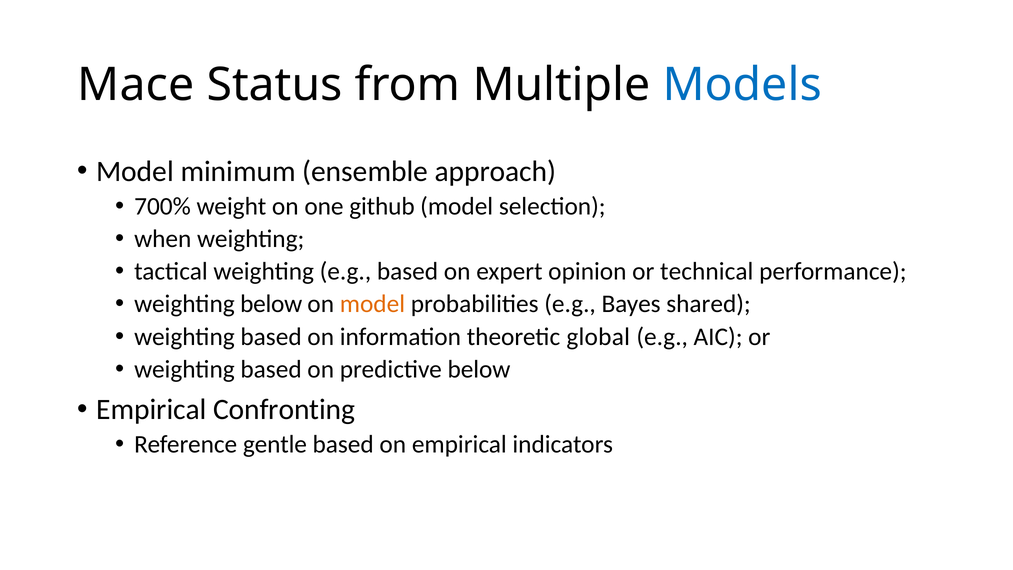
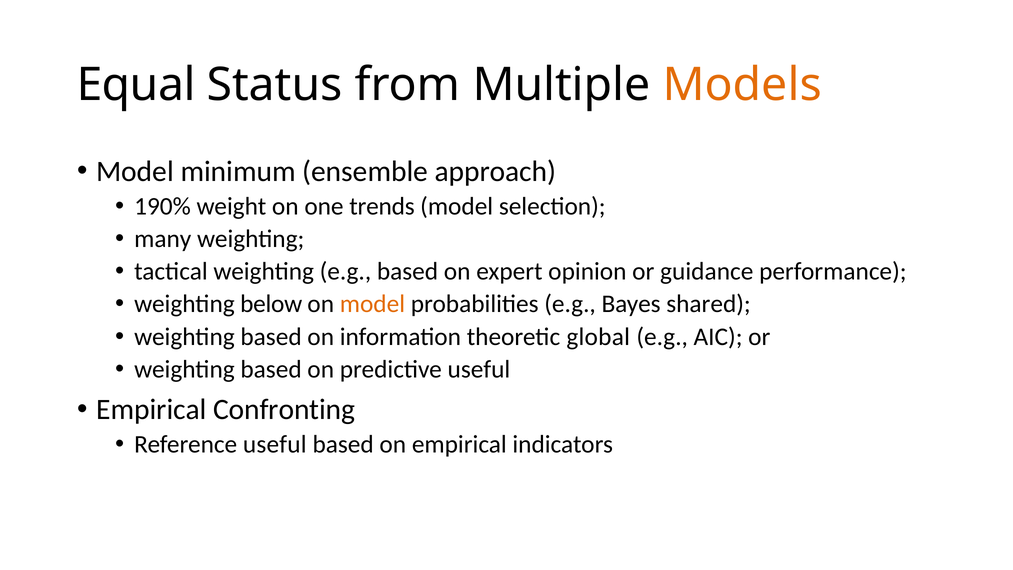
Mace: Mace -> Equal
Models colour: blue -> orange
700%: 700% -> 190%
github: github -> trends
when: when -> many
technical: technical -> guidance
predictive below: below -> useful
Reference gentle: gentle -> useful
